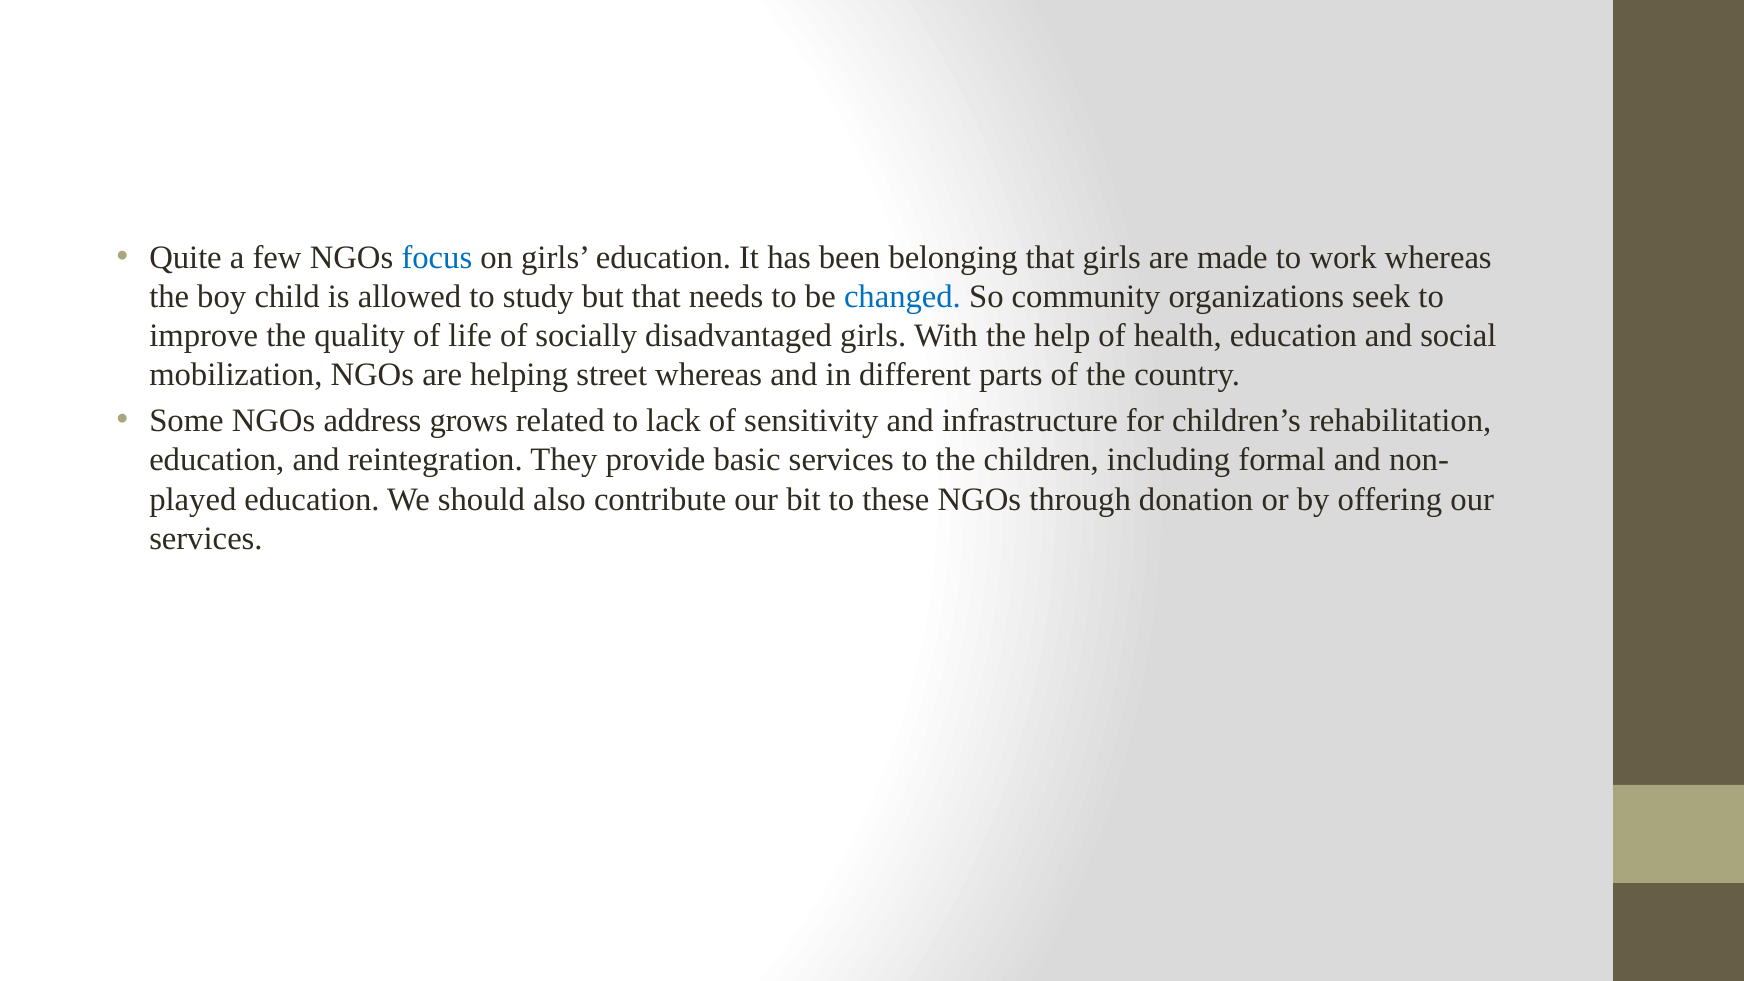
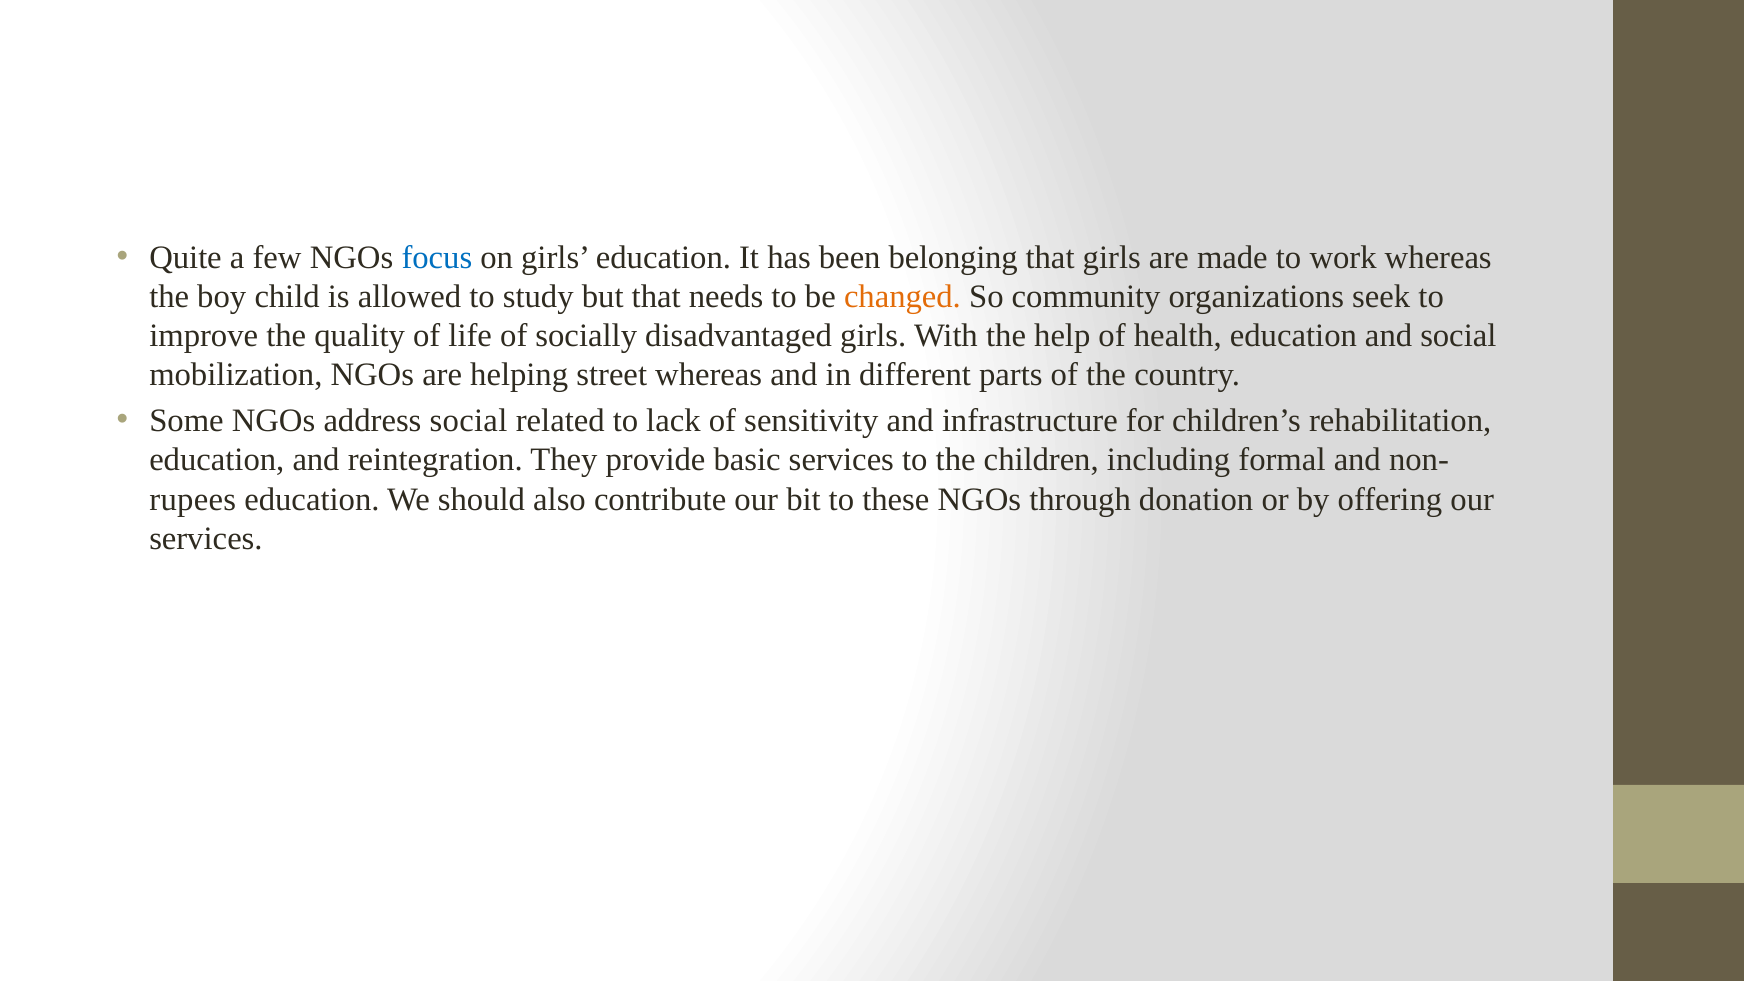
changed colour: blue -> orange
address grows: grows -> social
played: played -> rupees
